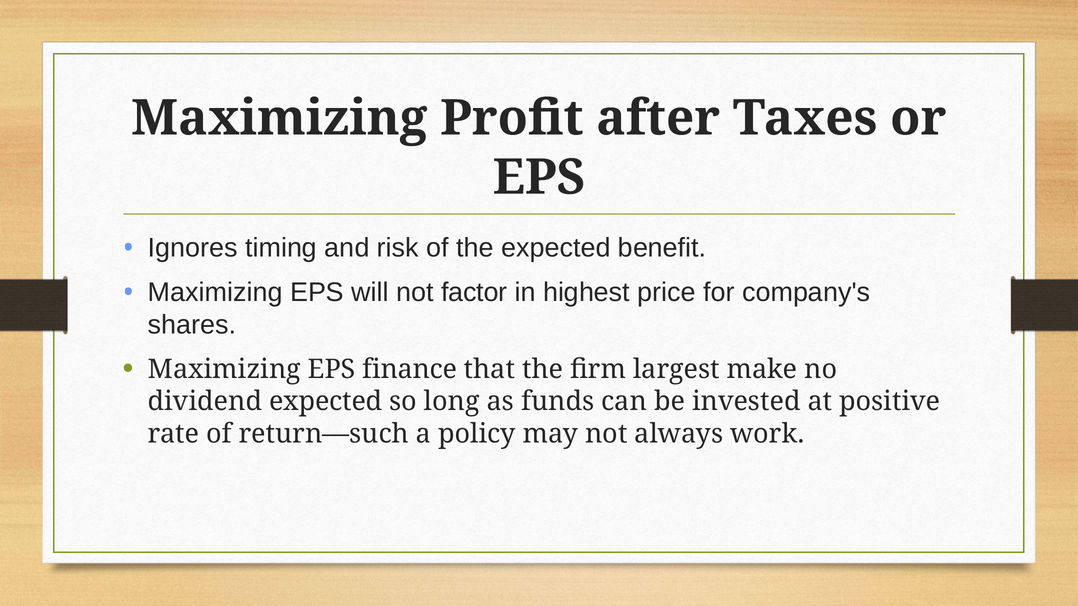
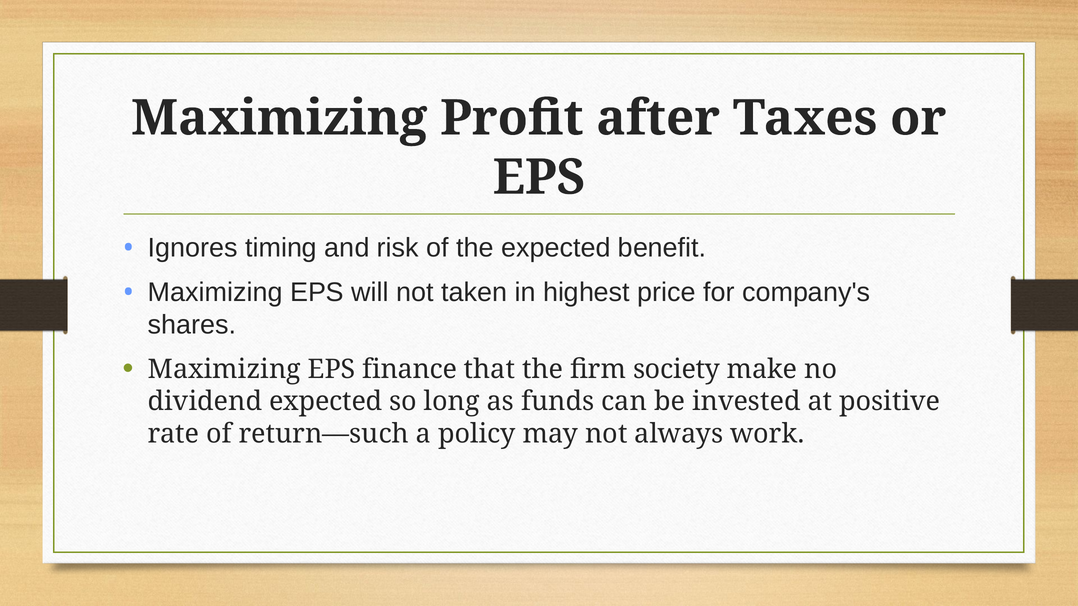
factor: factor -> taken
largest: largest -> society
